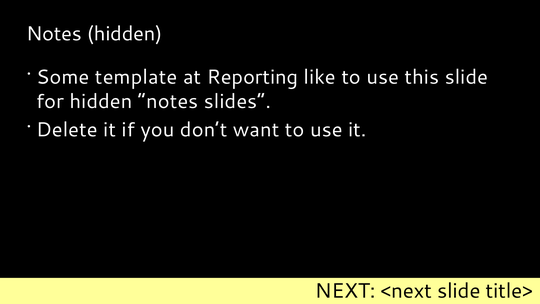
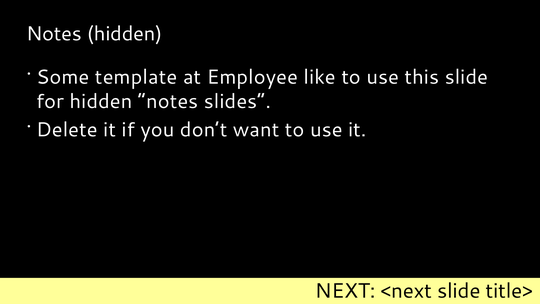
Reporting: Reporting -> Employee
